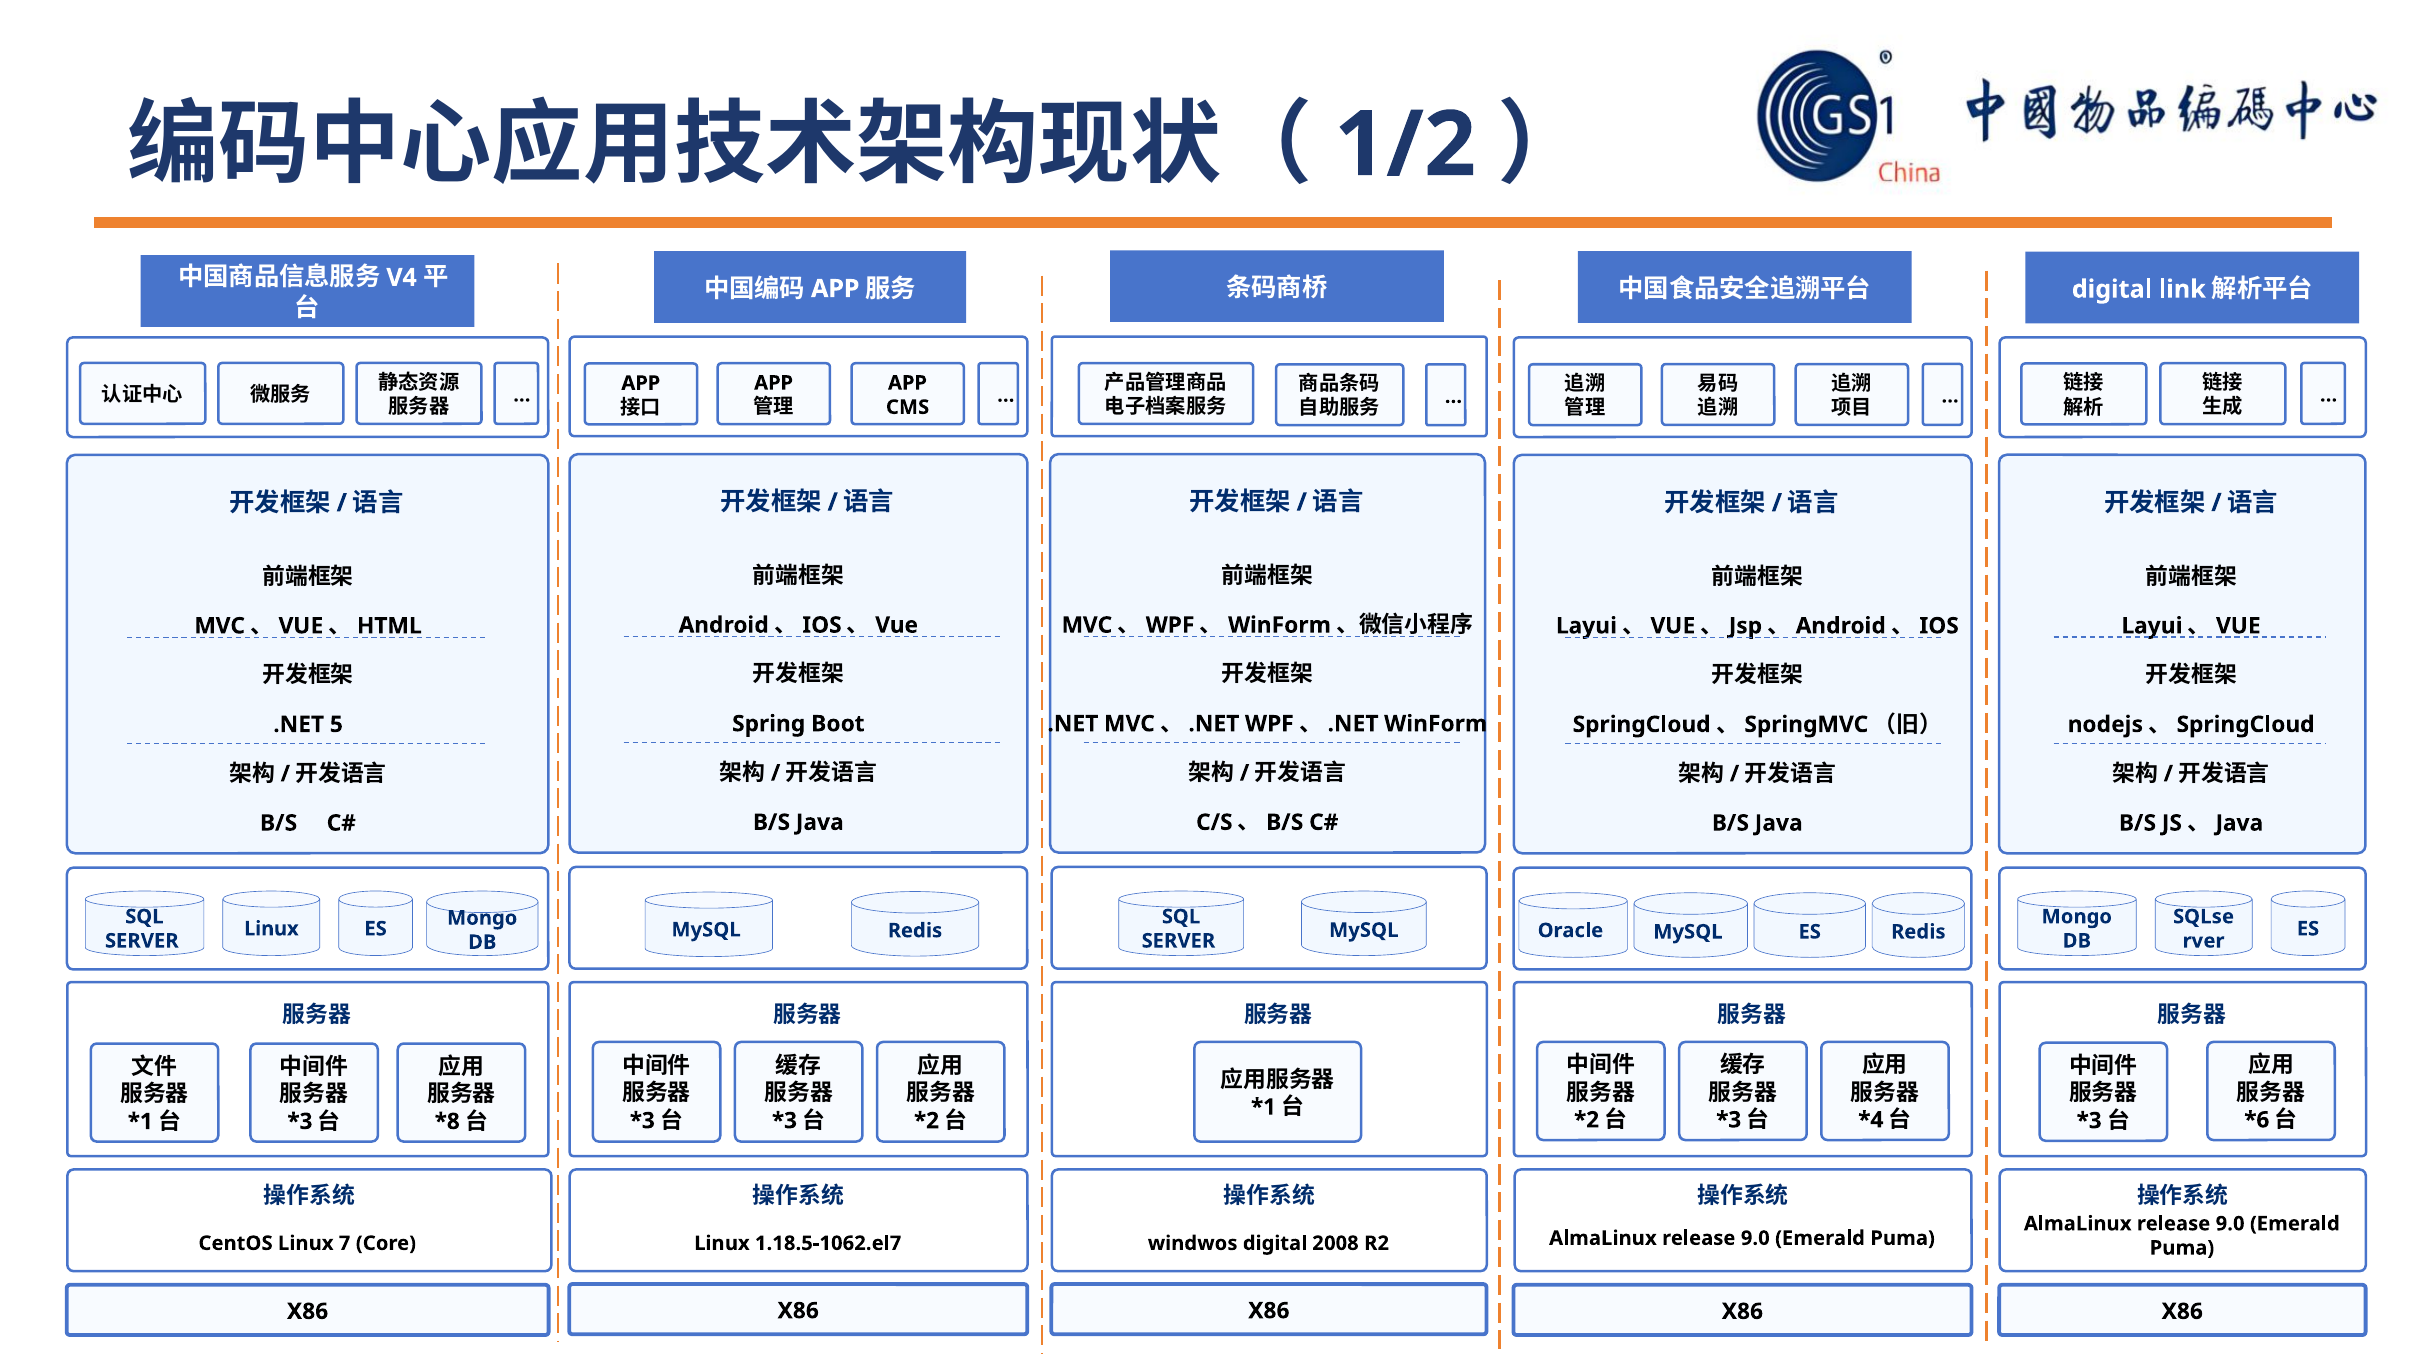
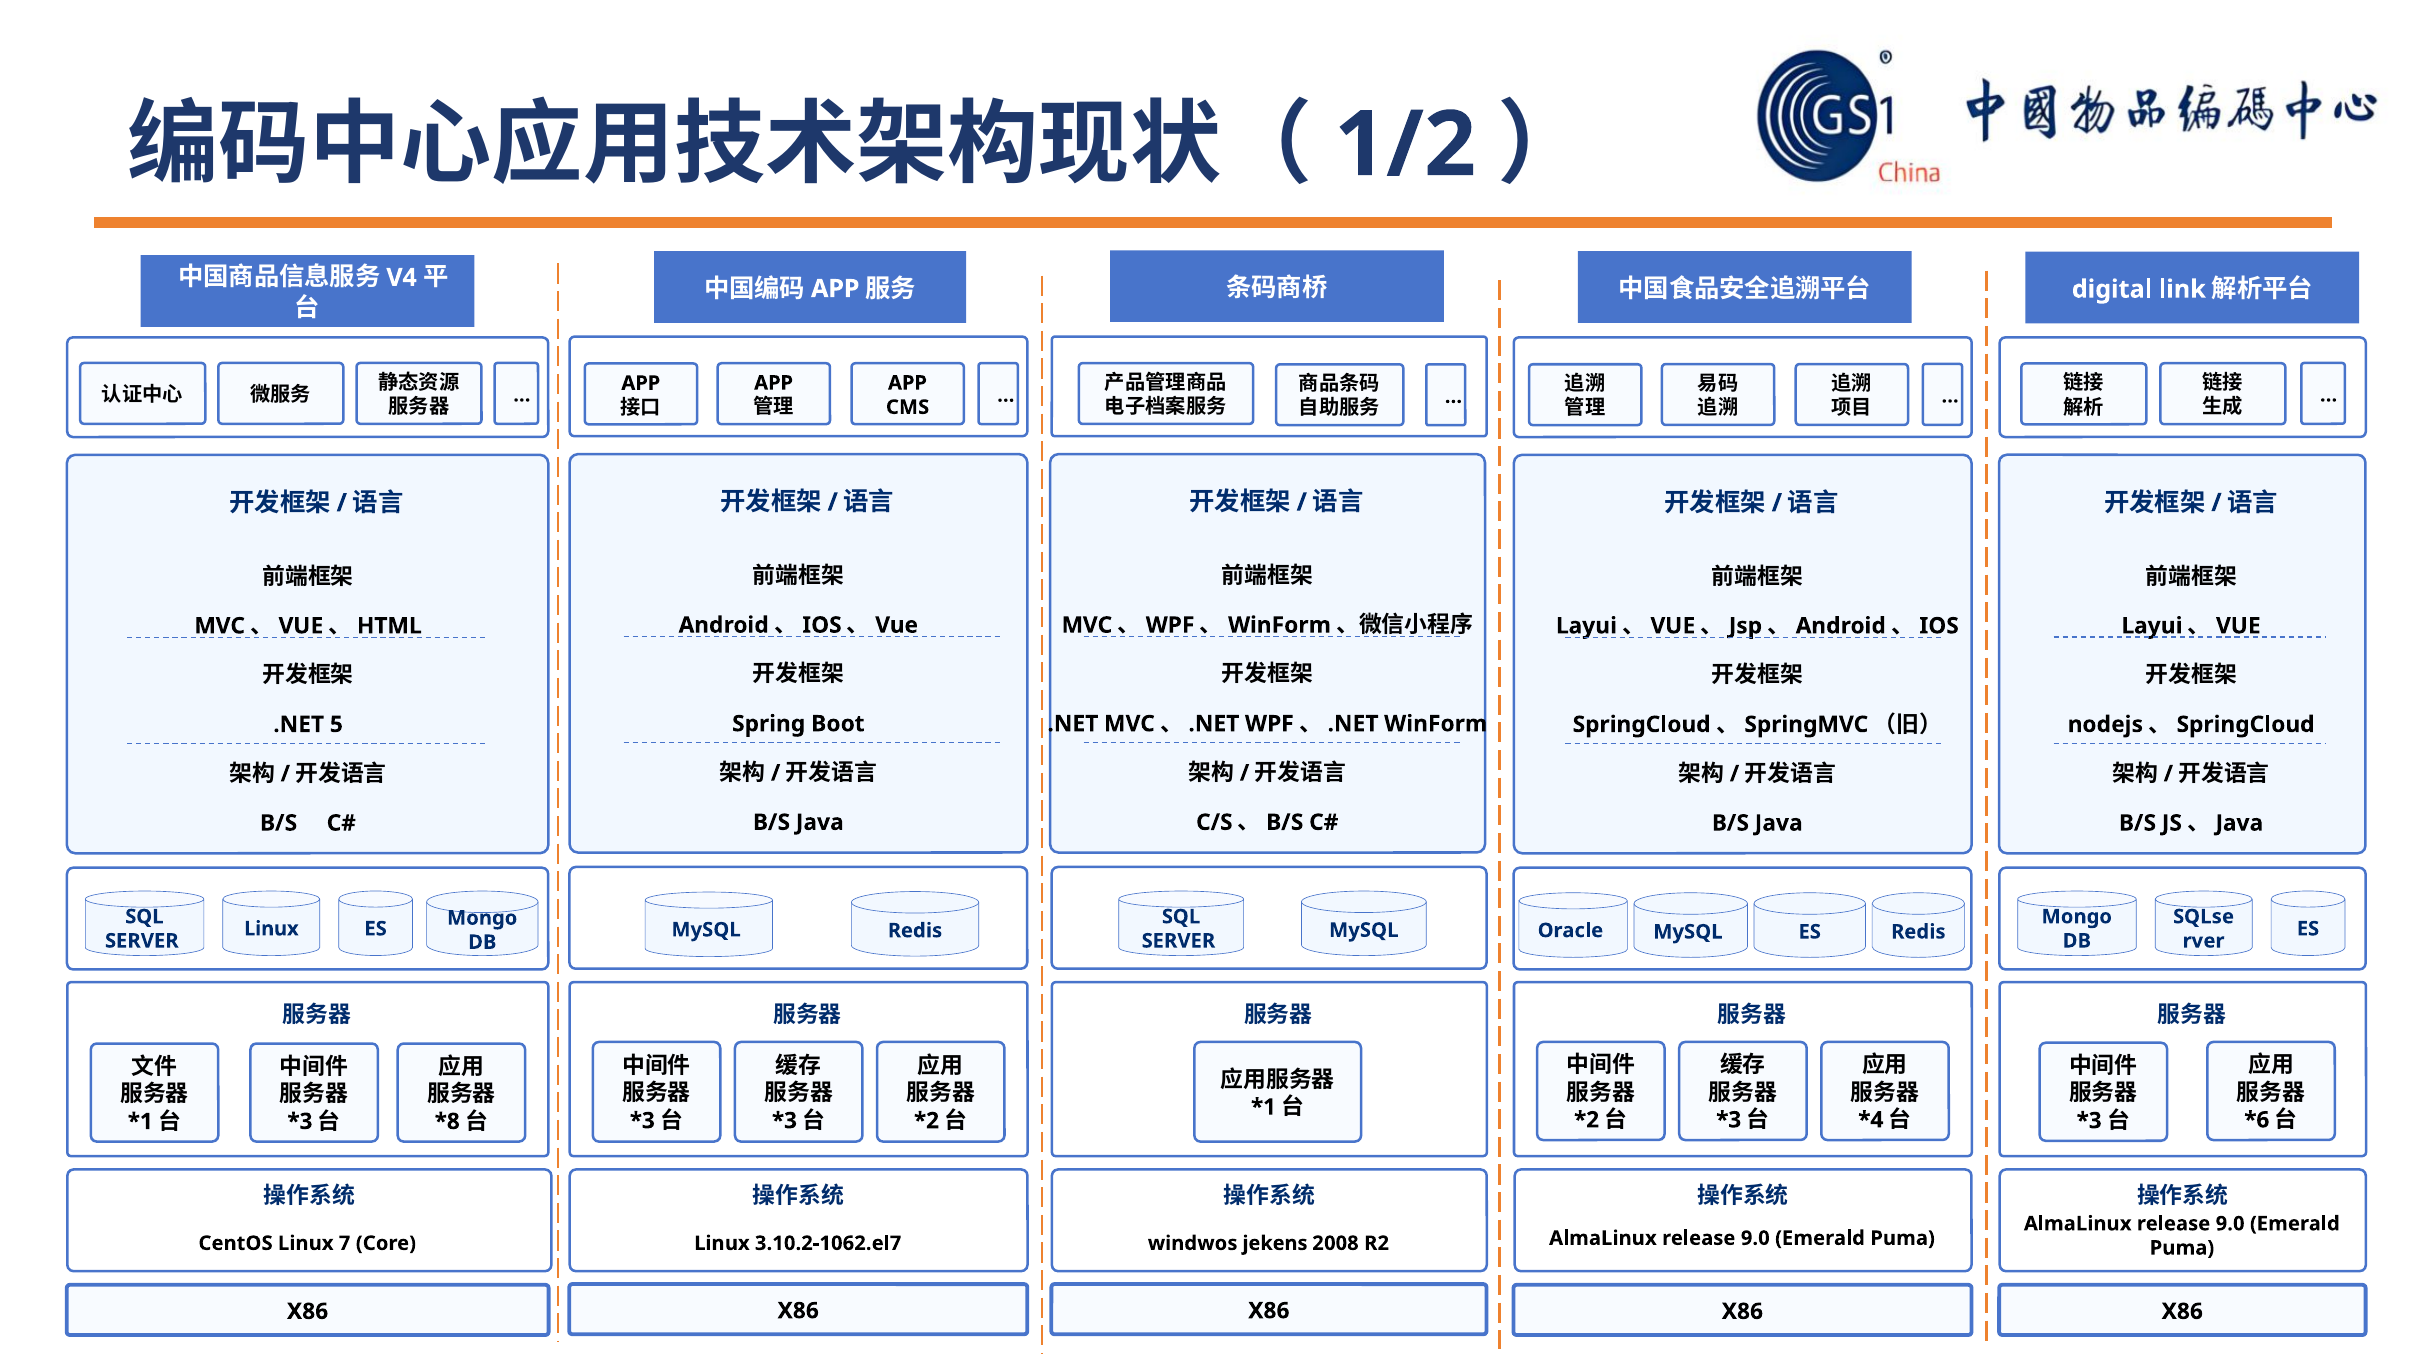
1.18.5-1062.el7: 1.18.5-1062.el7 -> 3.10.2-1062.el7
windwos digital: digital -> jekens
